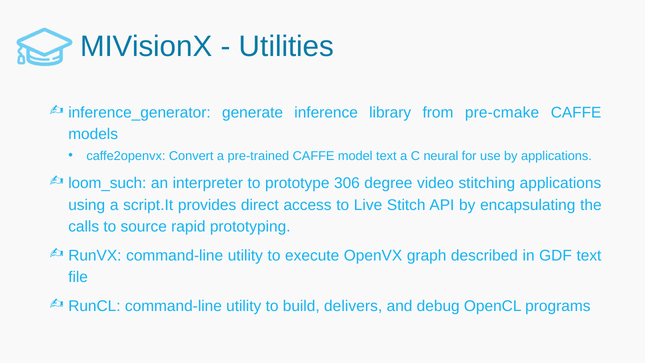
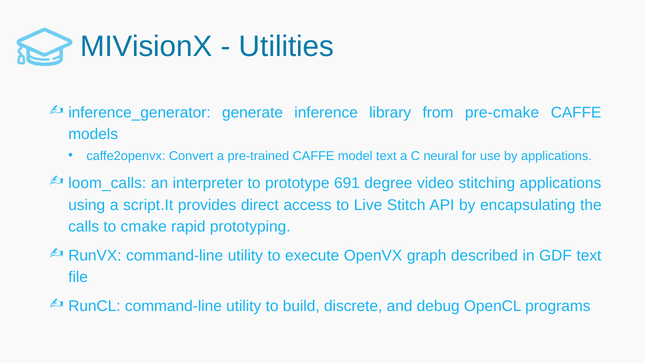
loom_such: loom_such -> loom_calls
306: 306 -> 691
source: source -> cmake
delivers: delivers -> discrete
